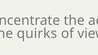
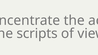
quirks: quirks -> scripts
